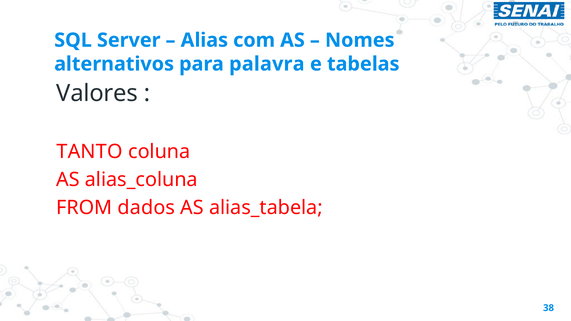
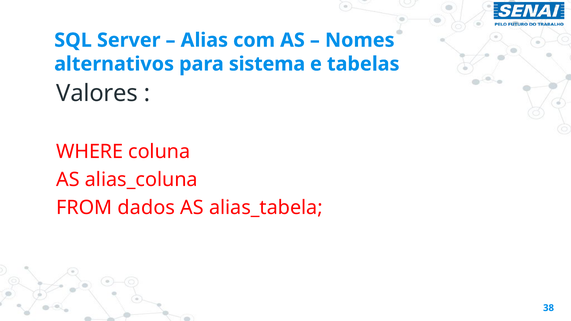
palavra: palavra -> sistema
TANTO: TANTO -> WHERE
